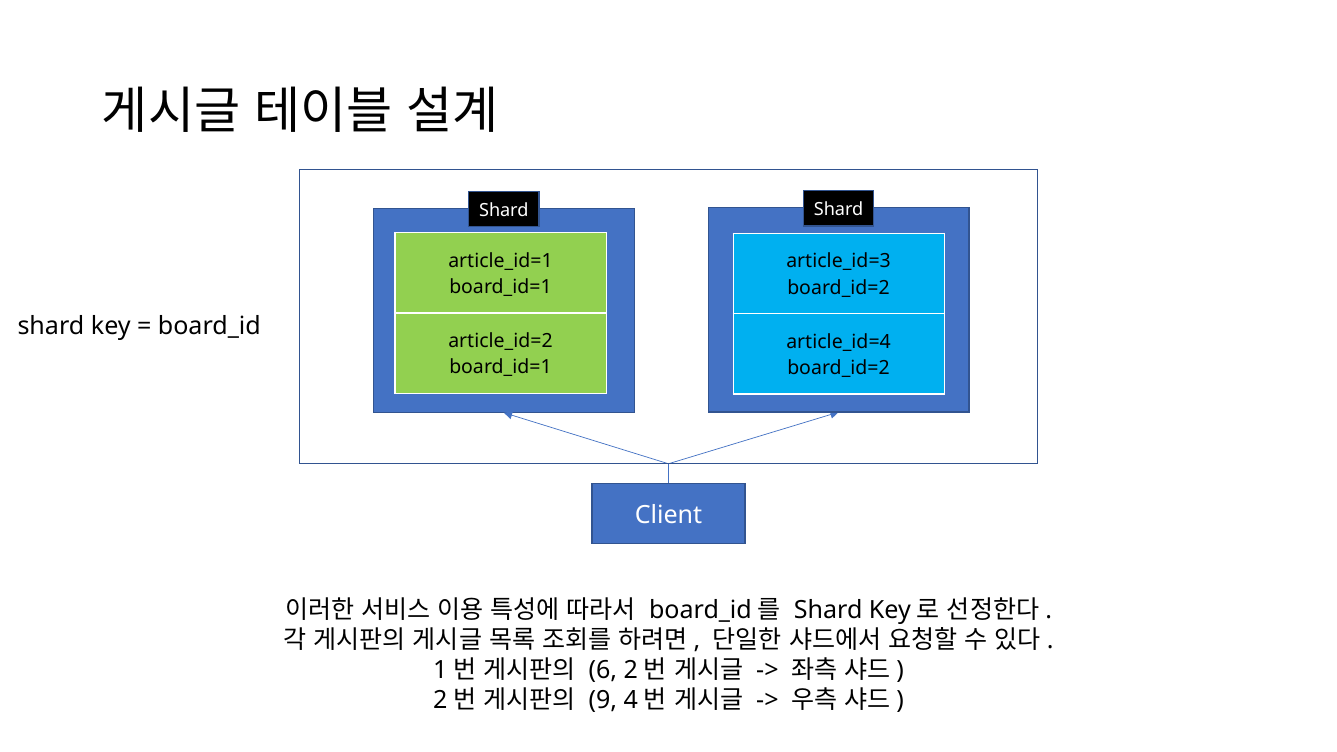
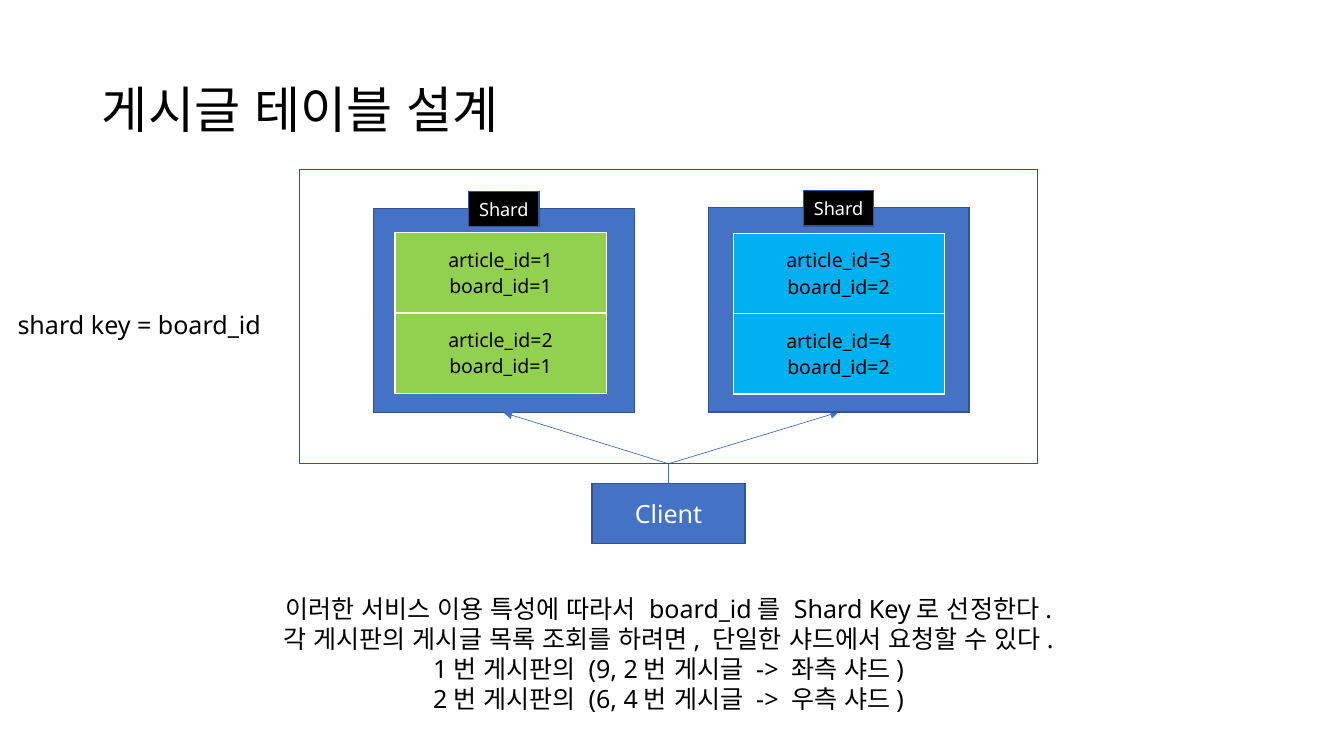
6: 6 -> 9
9: 9 -> 6
